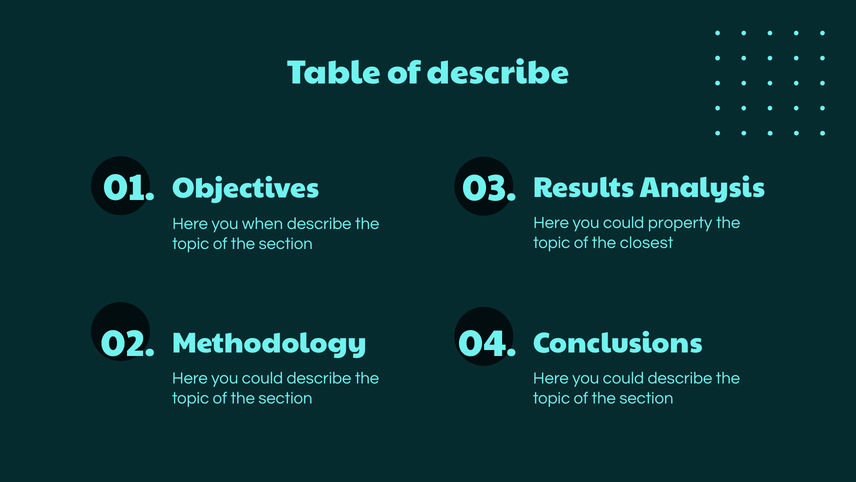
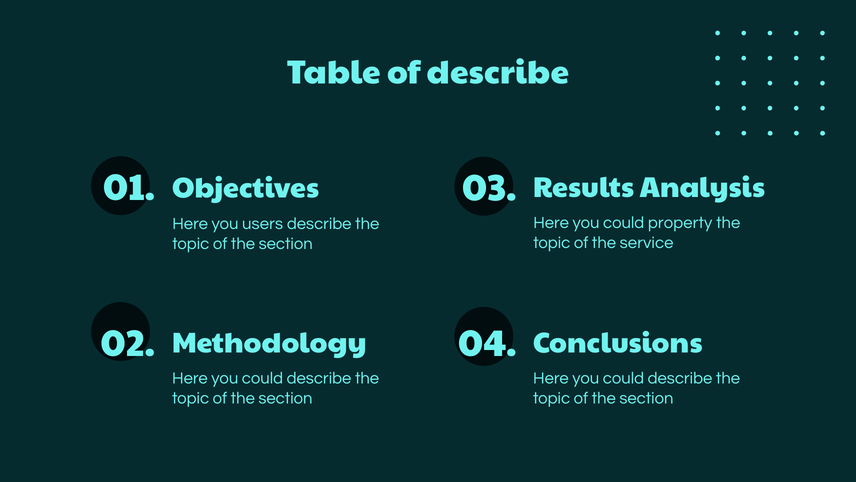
when: when -> users
closest: closest -> service
